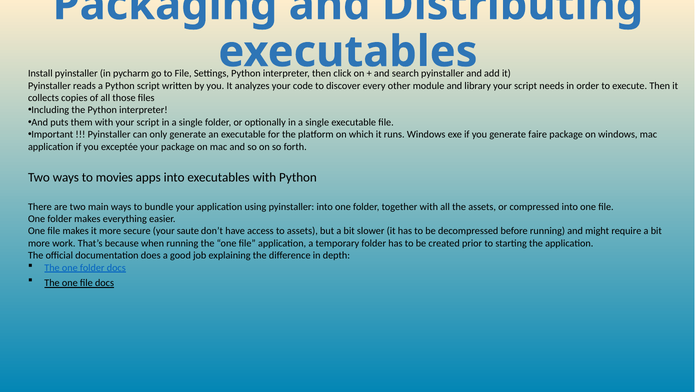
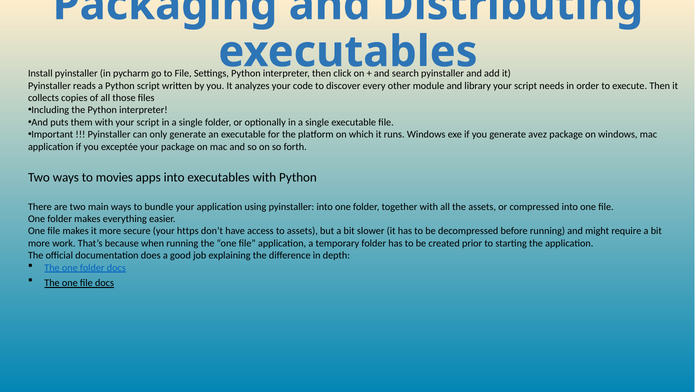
faire: faire -> avez
saute: saute -> https
